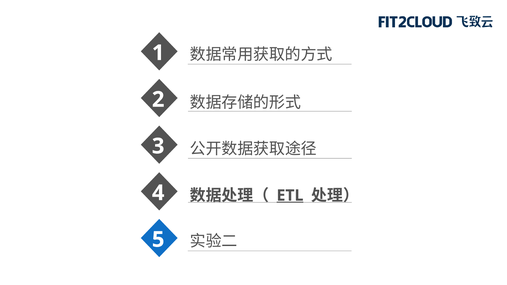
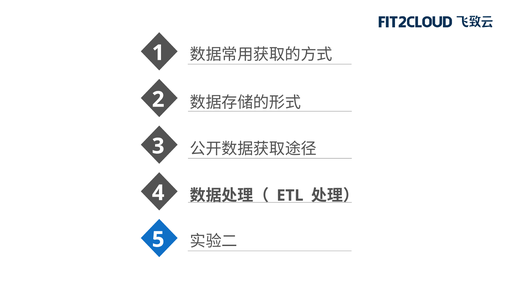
ETL underline: present -> none
